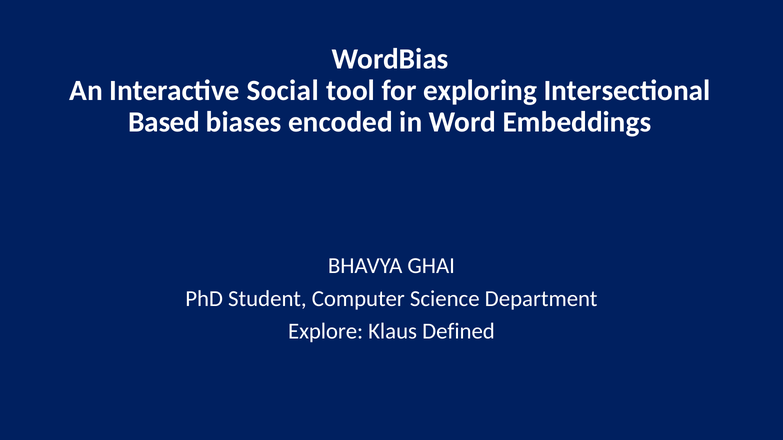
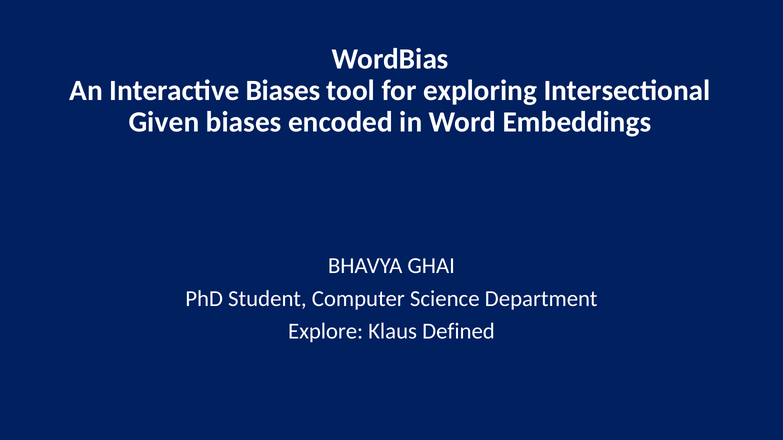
Interactive Social: Social -> Biases
Based: Based -> Given
